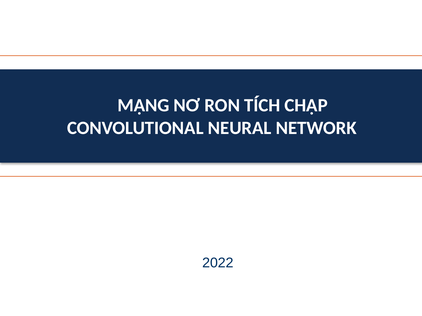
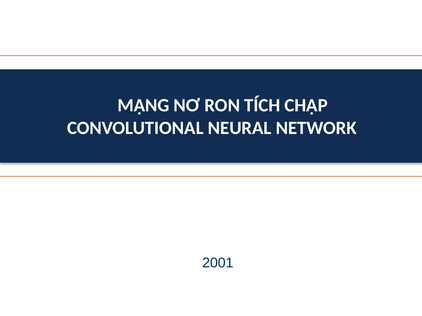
2022: 2022 -> 2001
